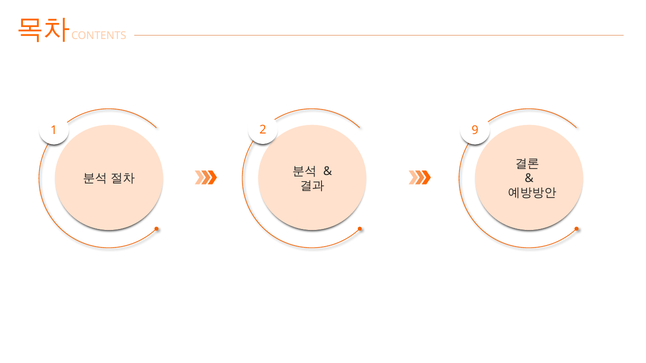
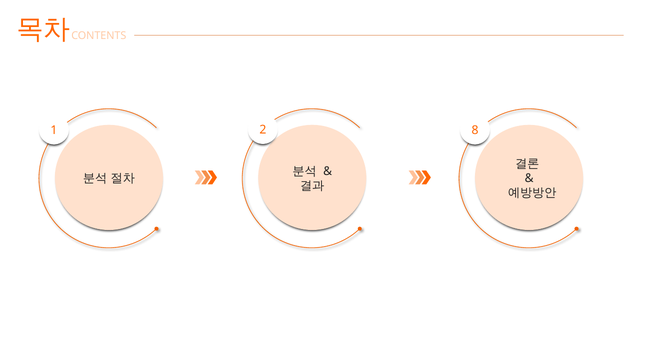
9: 9 -> 8
